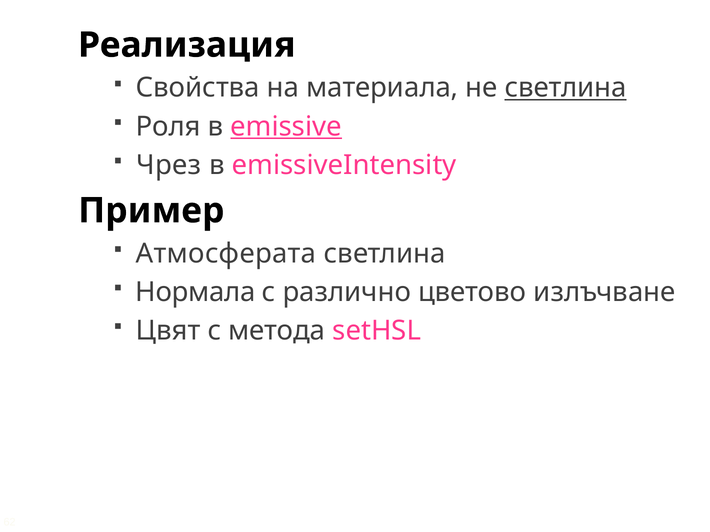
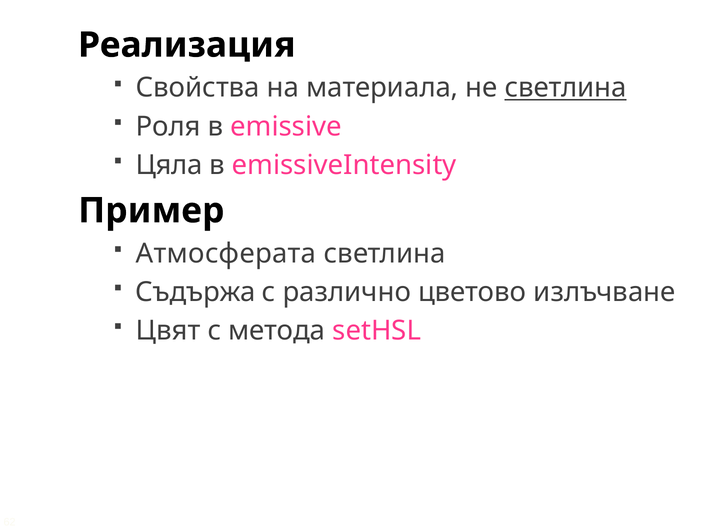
emissive underline: present -> none
Чрез: Чрез -> Цяла
Нормала: Нормала -> Съдържа
